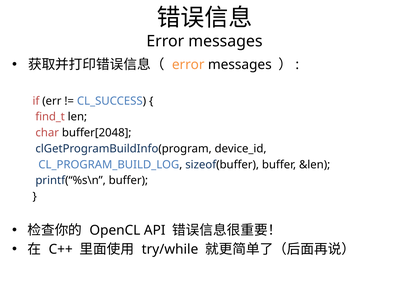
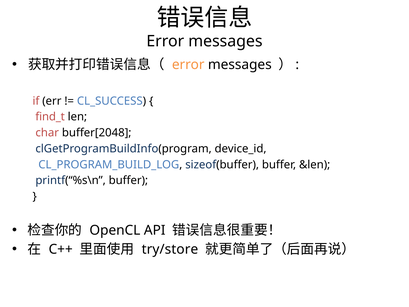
try/while: try/while -> try/store
